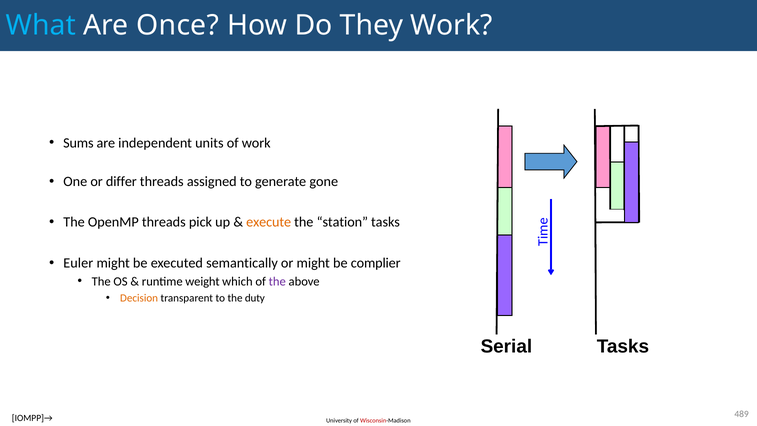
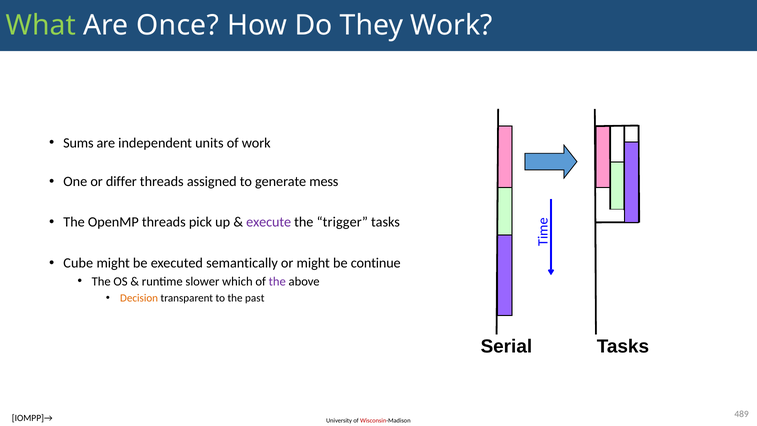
What colour: light blue -> light green
gone: gone -> mess
execute colour: orange -> purple
station: station -> trigger
Euler: Euler -> Cube
complier: complier -> continue
weight: weight -> slower
duty: duty -> past
